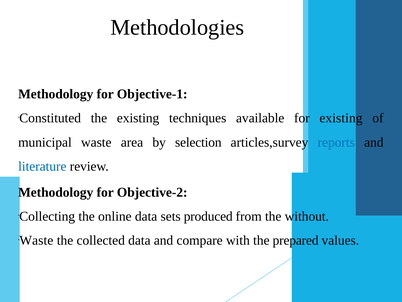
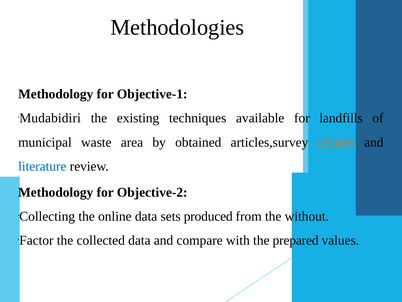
Constituted: Constituted -> Mudabidiri
for existing: existing -> landfills
selection: selection -> obtained
reports colour: blue -> orange
Waste at (36, 240): Waste -> Factor
